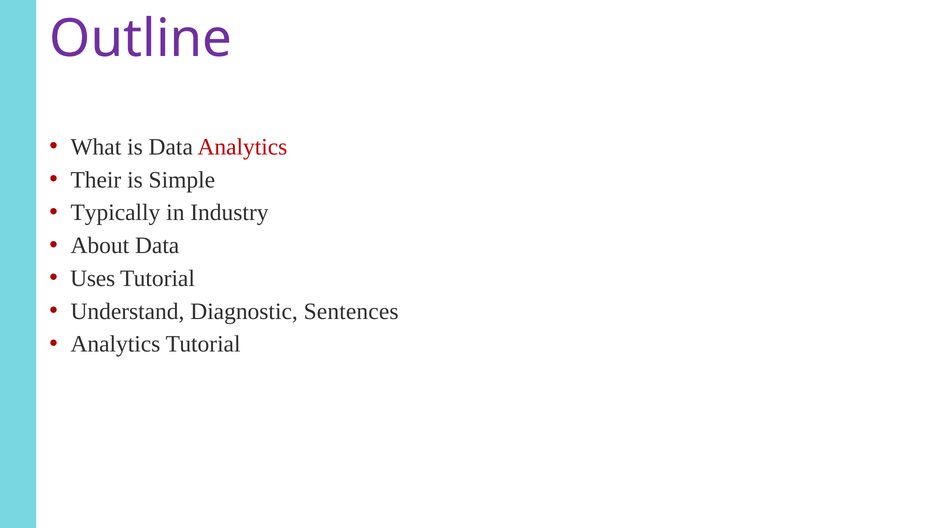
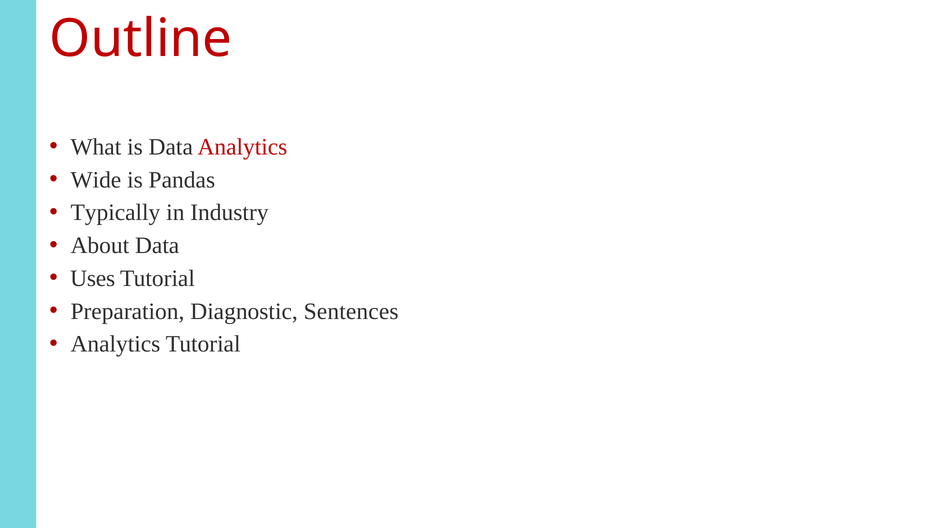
Outline colour: purple -> red
Their: Their -> Wide
Simple: Simple -> Pandas
Understand: Understand -> Preparation
